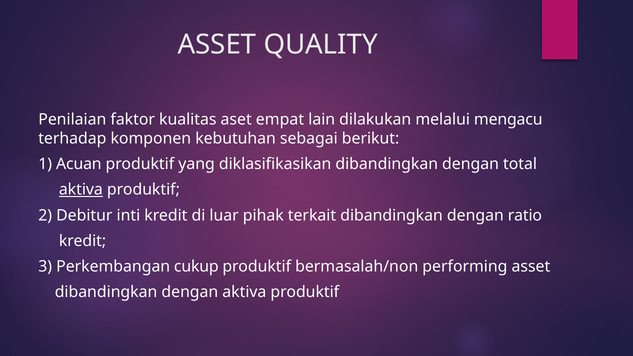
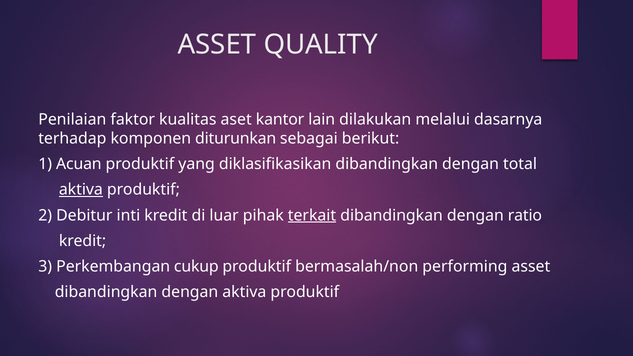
empat: empat -> kantor
mengacu: mengacu -> dasarnya
kebutuhan: kebutuhan -> diturunkan
terkait underline: none -> present
